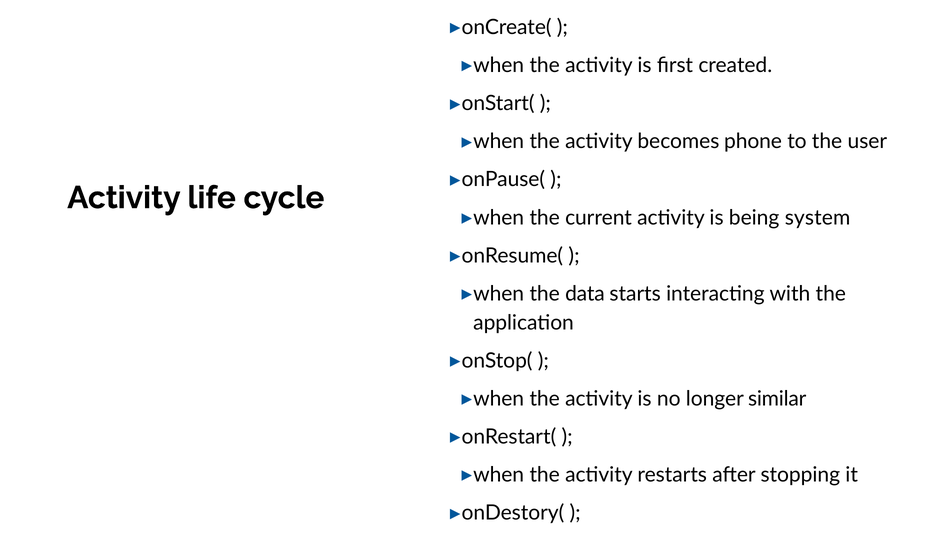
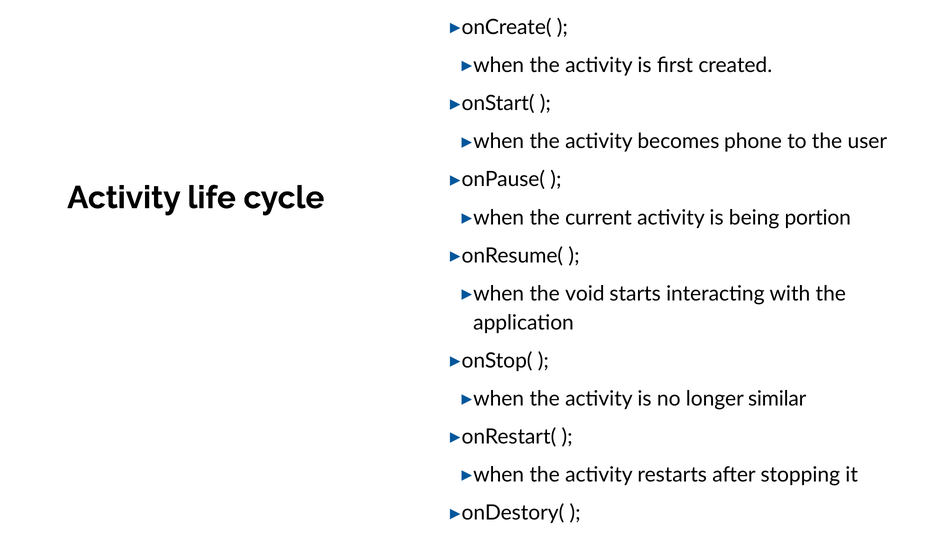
being system: system -> portion
data: data -> void
